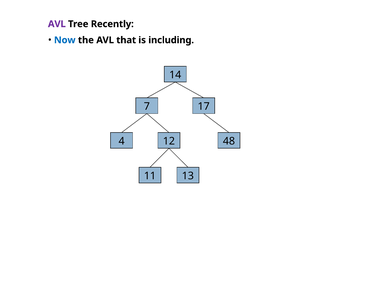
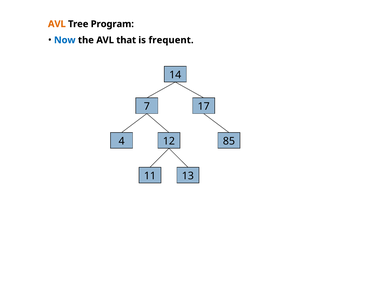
AVL at (57, 24) colour: purple -> orange
Recently: Recently -> Program
including: including -> frequent
48: 48 -> 85
